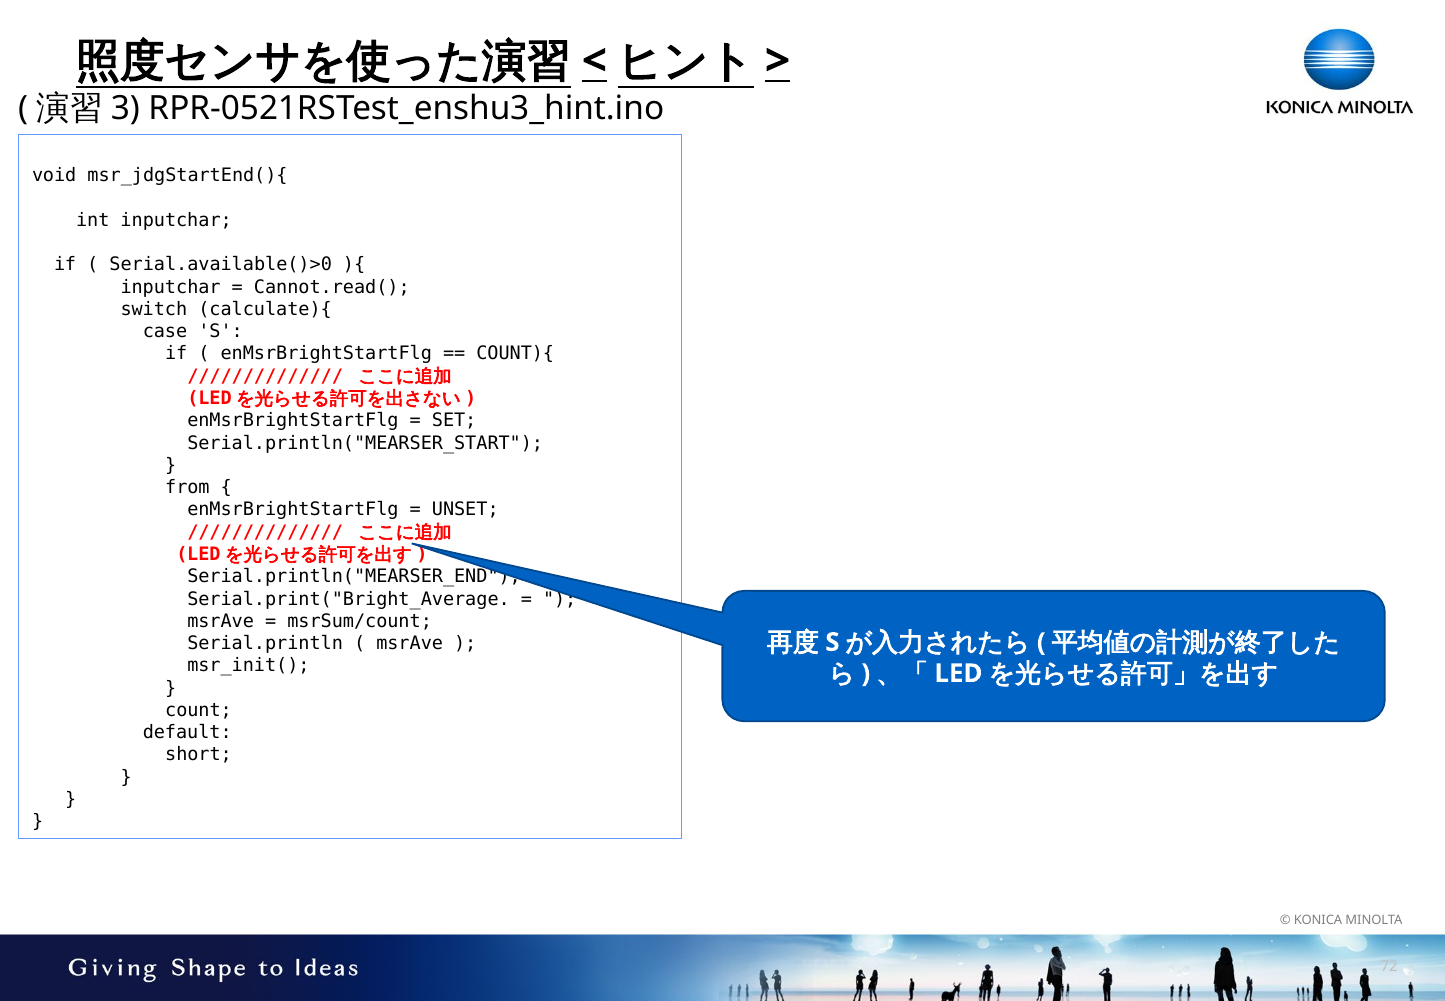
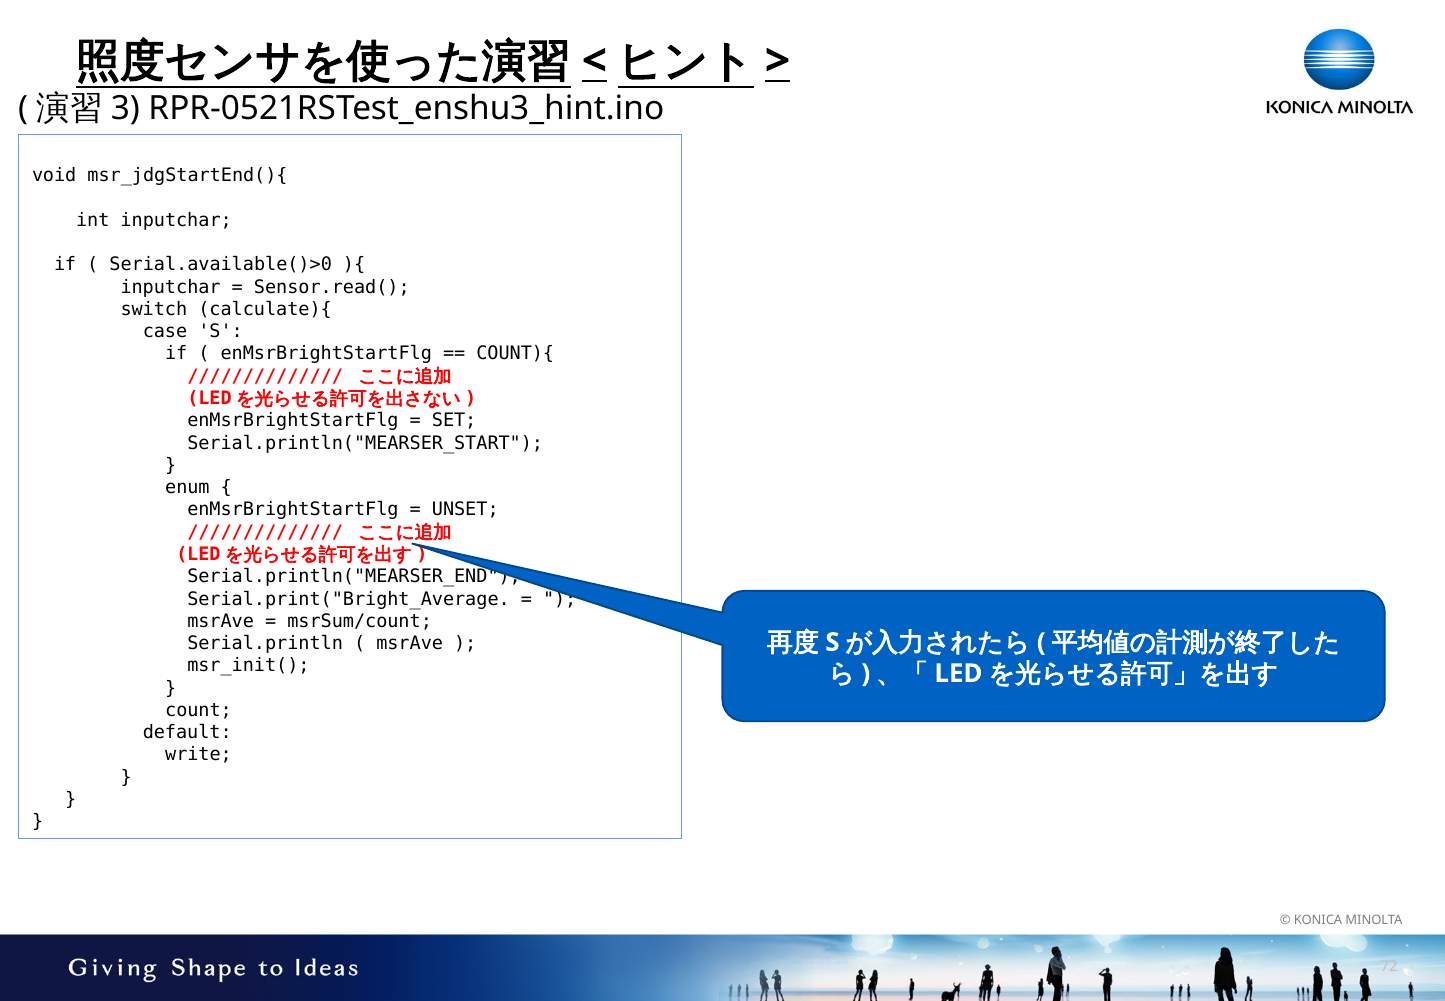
Cannot.read(: Cannot.read( -> Sensor.read(
from: from -> enum
short: short -> write
